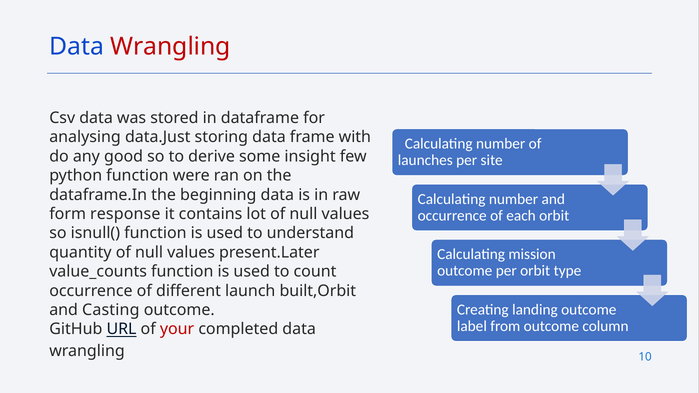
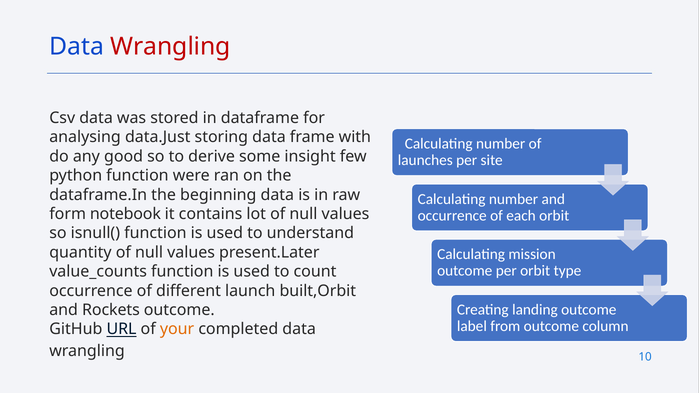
response: response -> notebook
Casting: Casting -> Rockets
your colour: red -> orange
